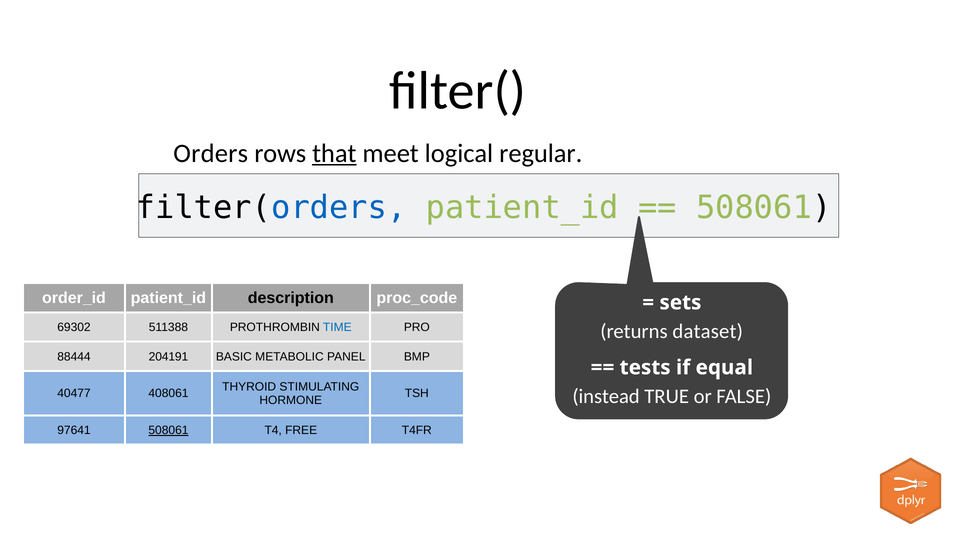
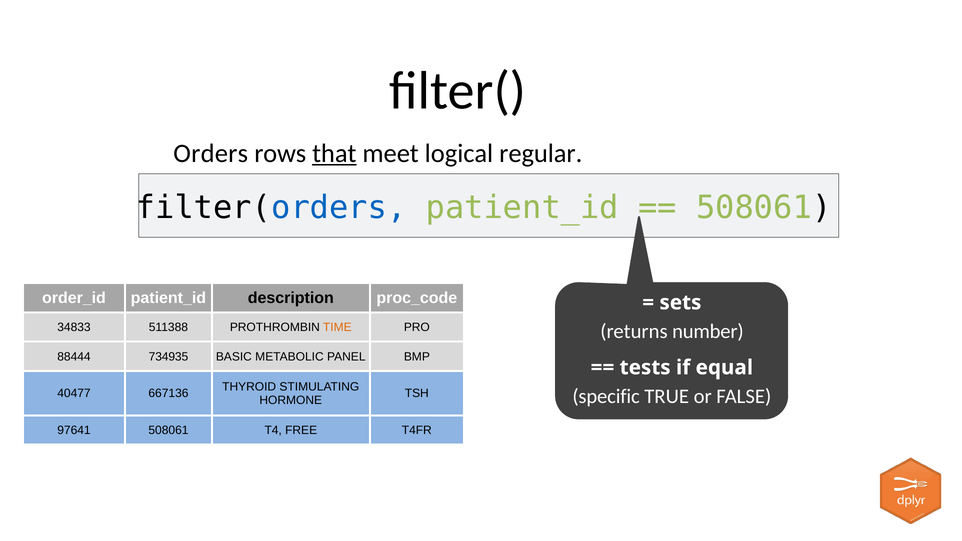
69302: 69302 -> 34833
TIME colour: blue -> orange
dataset: dataset -> number
204191: 204191 -> 734935
408061: 408061 -> 667136
instead: instead -> specific
508061 at (168, 430) underline: present -> none
